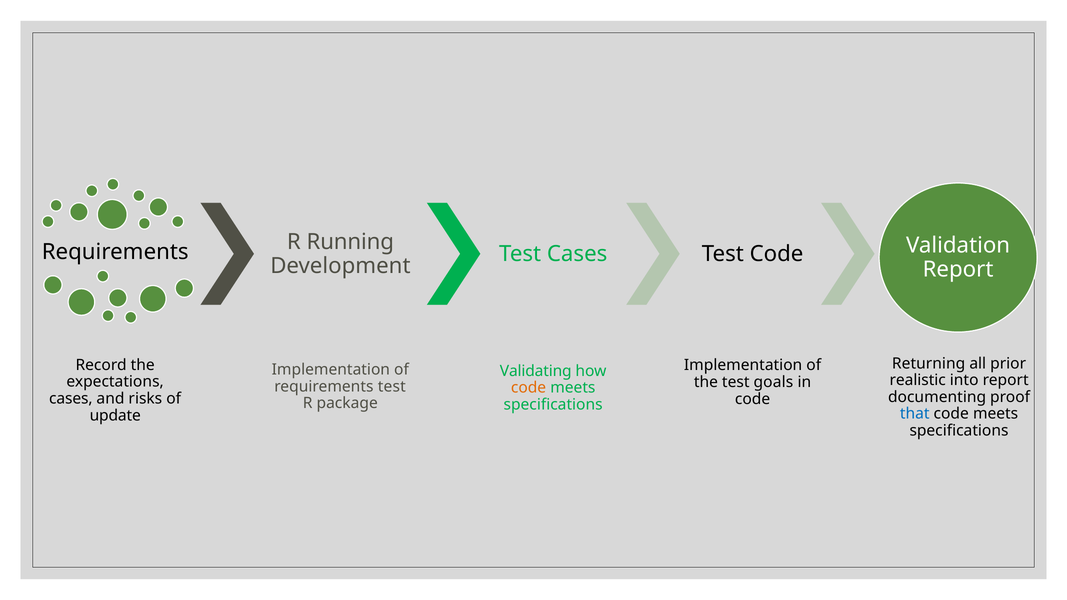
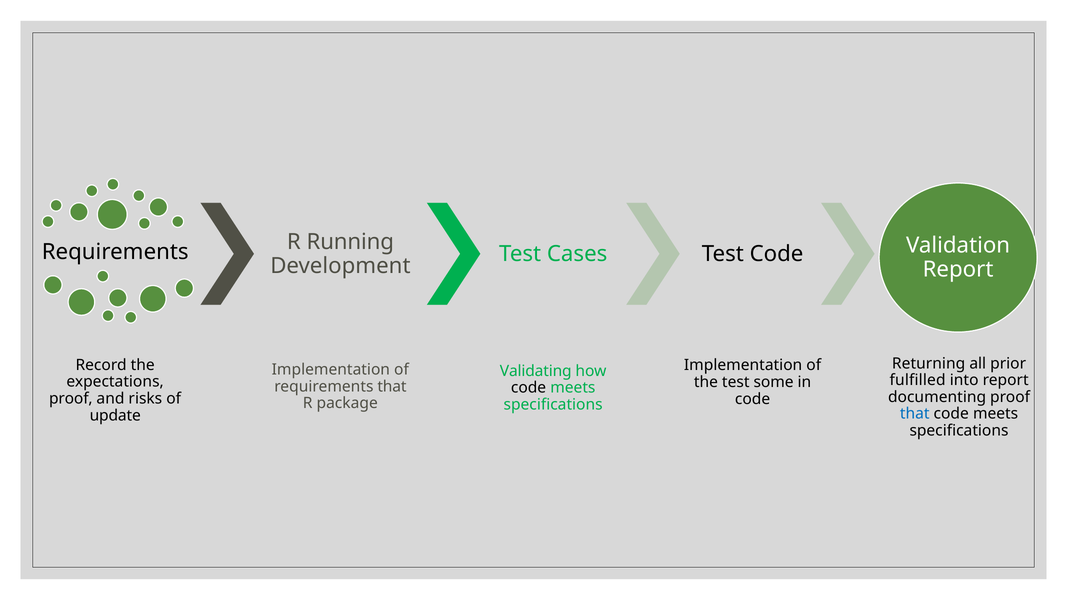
realistic: realistic -> fulfilled
goals: goals -> some
requirements test: test -> that
code at (529, 388) colour: orange -> black
cases at (71, 399): cases -> proof
